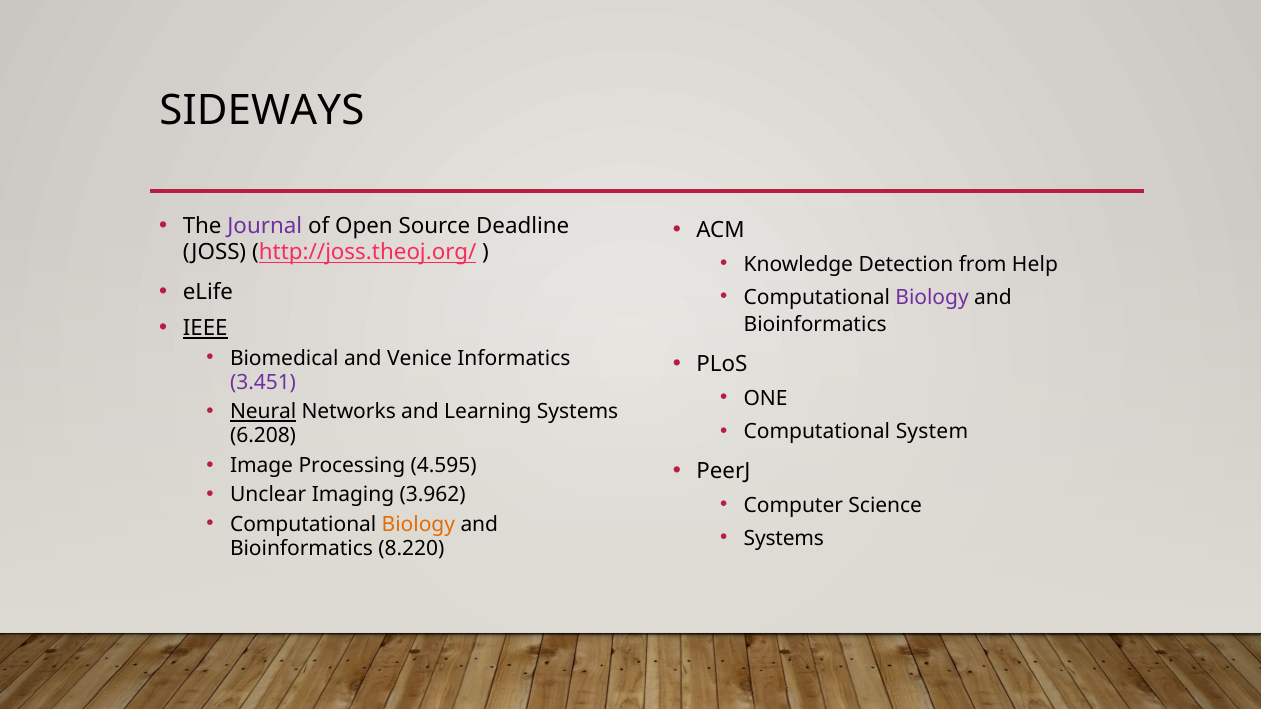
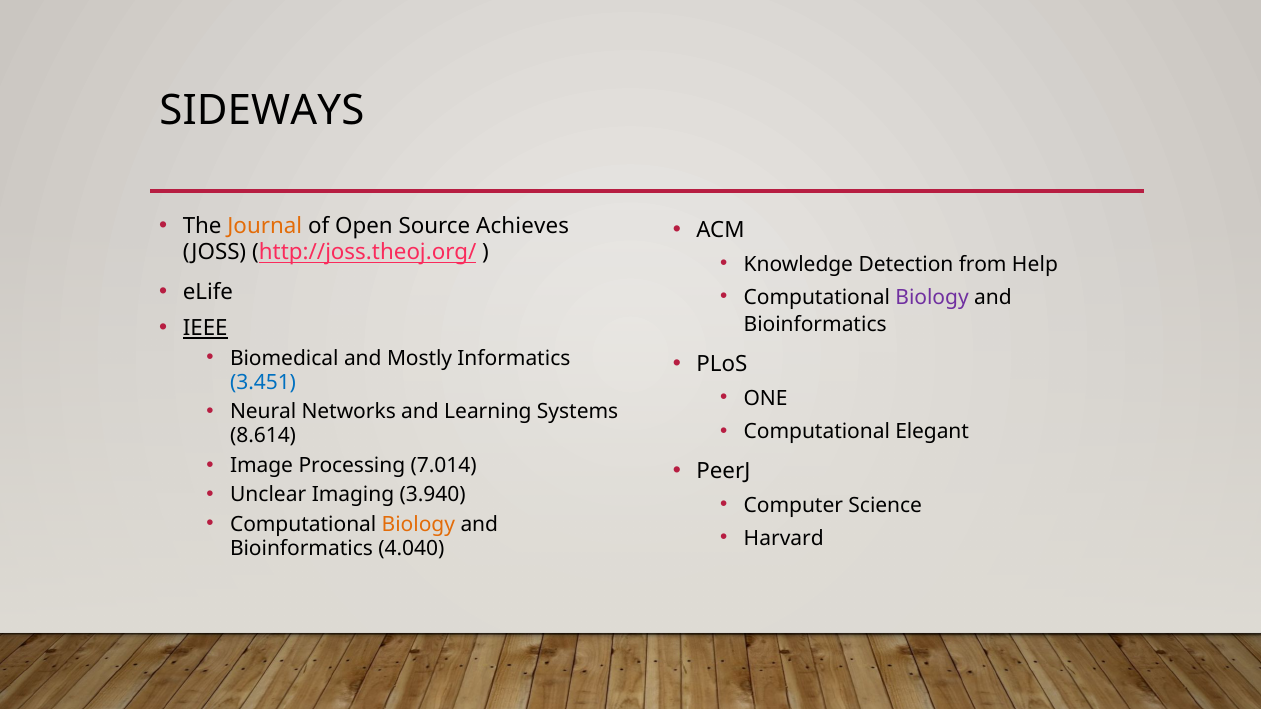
Journal colour: purple -> orange
Deadline: Deadline -> Achieves
Venice: Venice -> Mostly
3.451 colour: purple -> blue
Neural underline: present -> none
System: System -> Elegant
6.208: 6.208 -> 8.614
4.595: 4.595 -> 7.014
3.962: 3.962 -> 3.940
Systems at (784, 538): Systems -> Harvard
8.220: 8.220 -> 4.040
